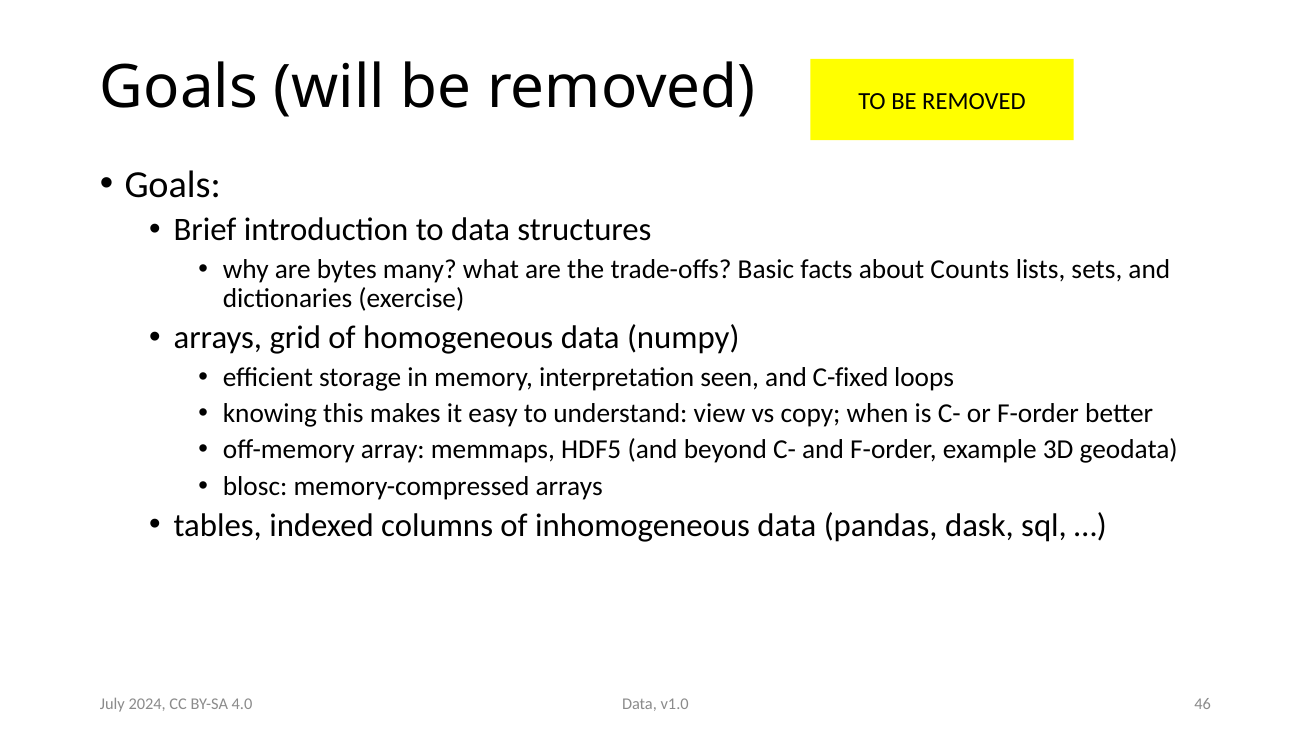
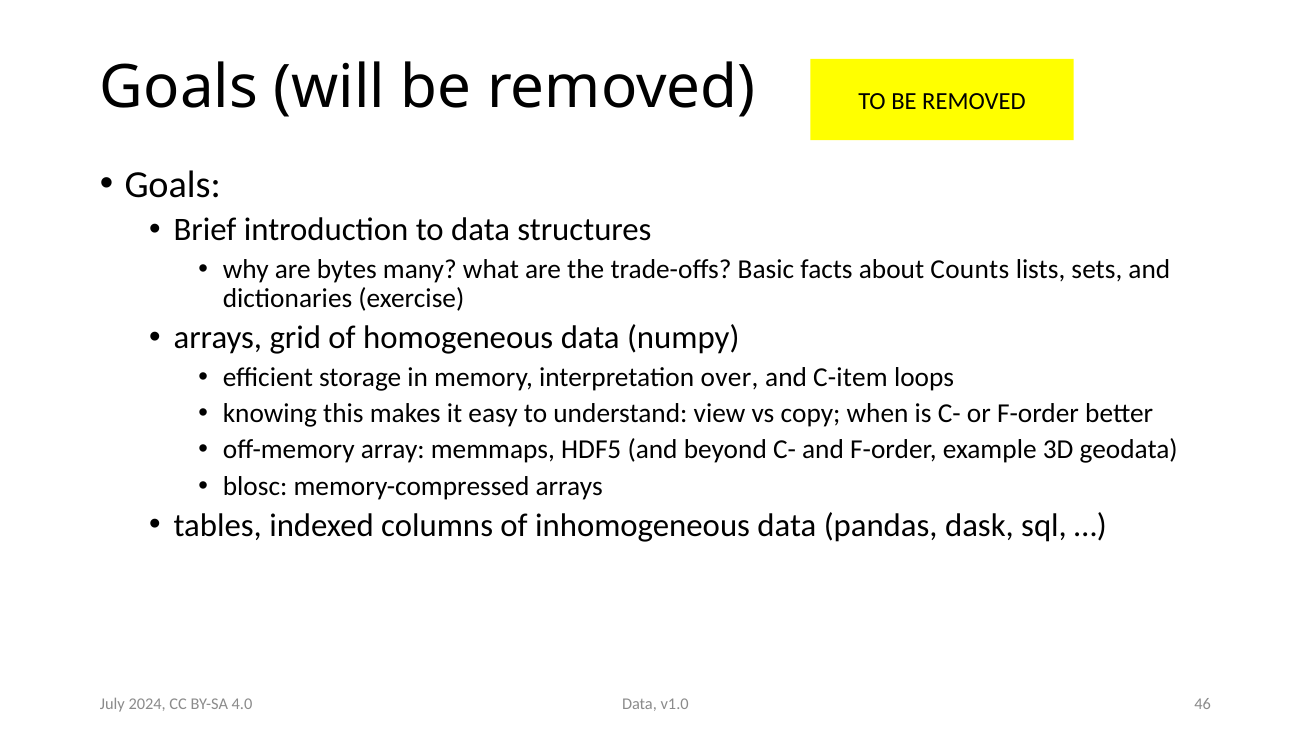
seen: seen -> over
C-fixed: C-fixed -> C-item
